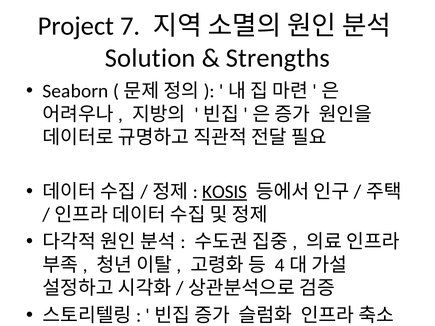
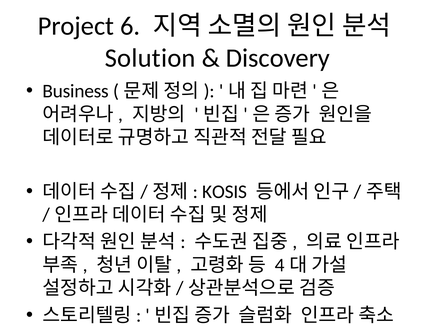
7: 7 -> 6
Strengths: Strengths -> Discovery
Seaborn: Seaborn -> Business
KOSIS underline: present -> none
